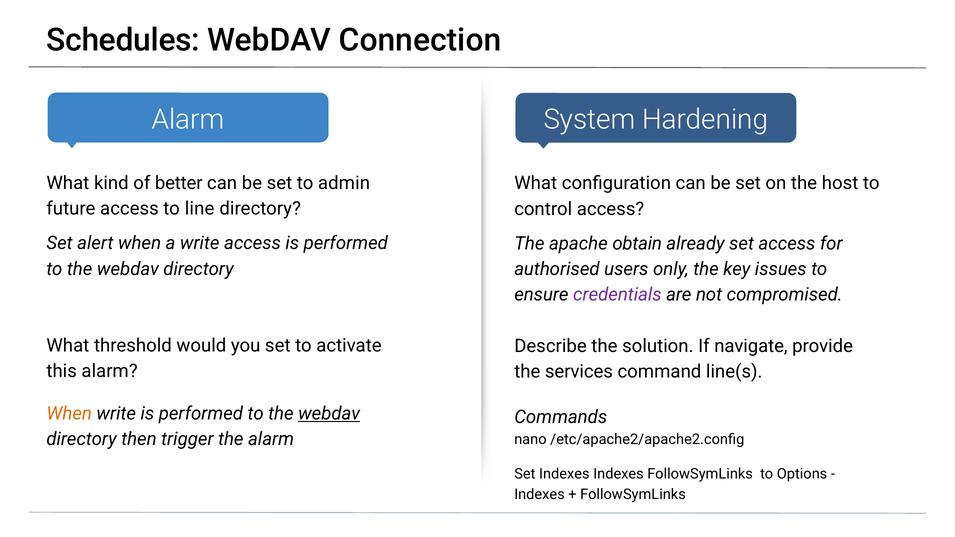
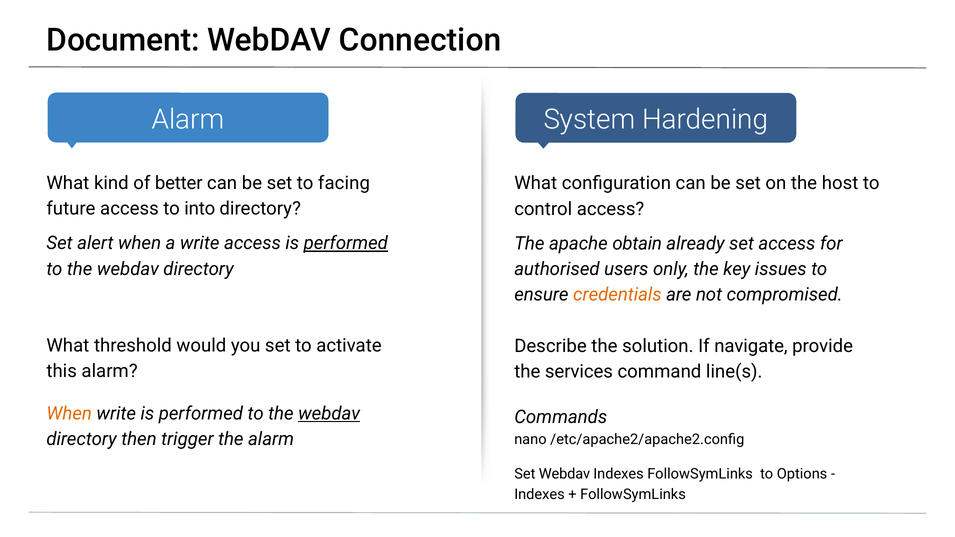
Schedules: Schedules -> Document
admin: admin -> facing
line: line -> into
performed at (346, 243) underline: none -> present
credentials colour: purple -> orange
Set Indexes: Indexes -> Webdav
